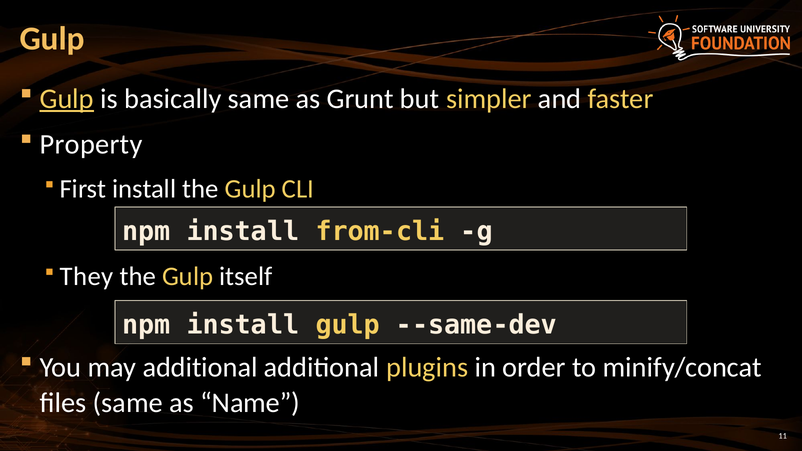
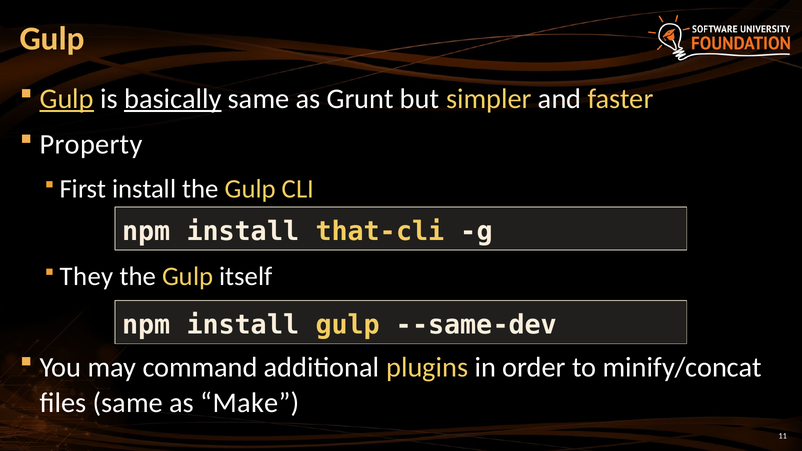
basically underline: none -> present
from-cli: from-cli -> that-cli
may additional: additional -> command
Name: Name -> Make
